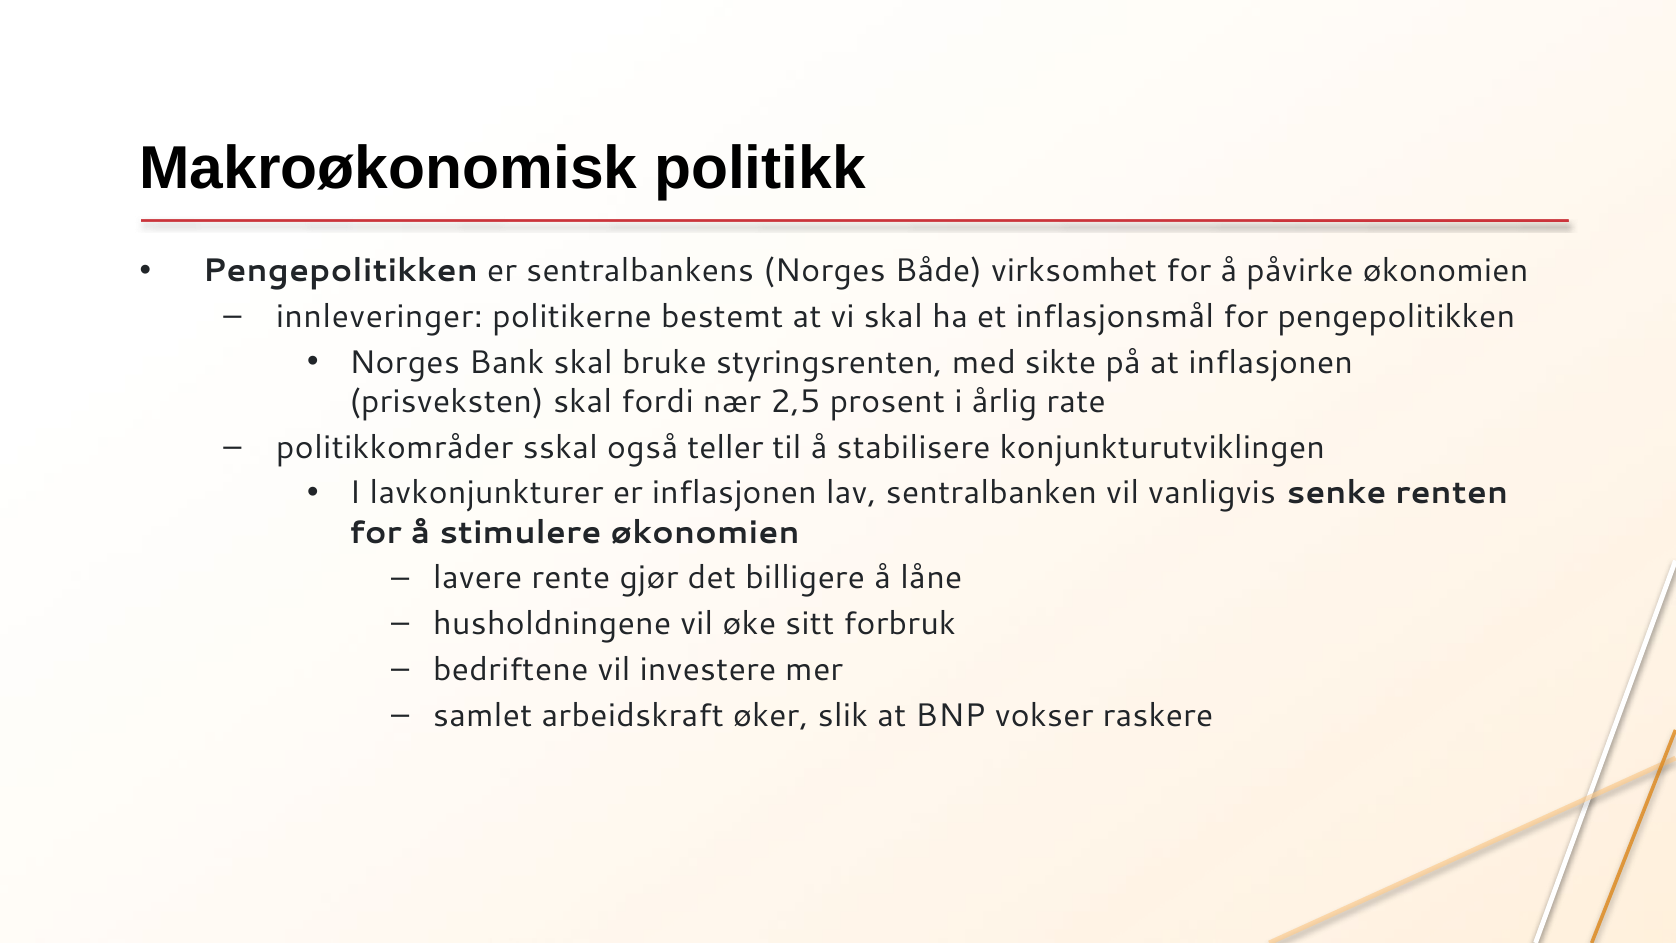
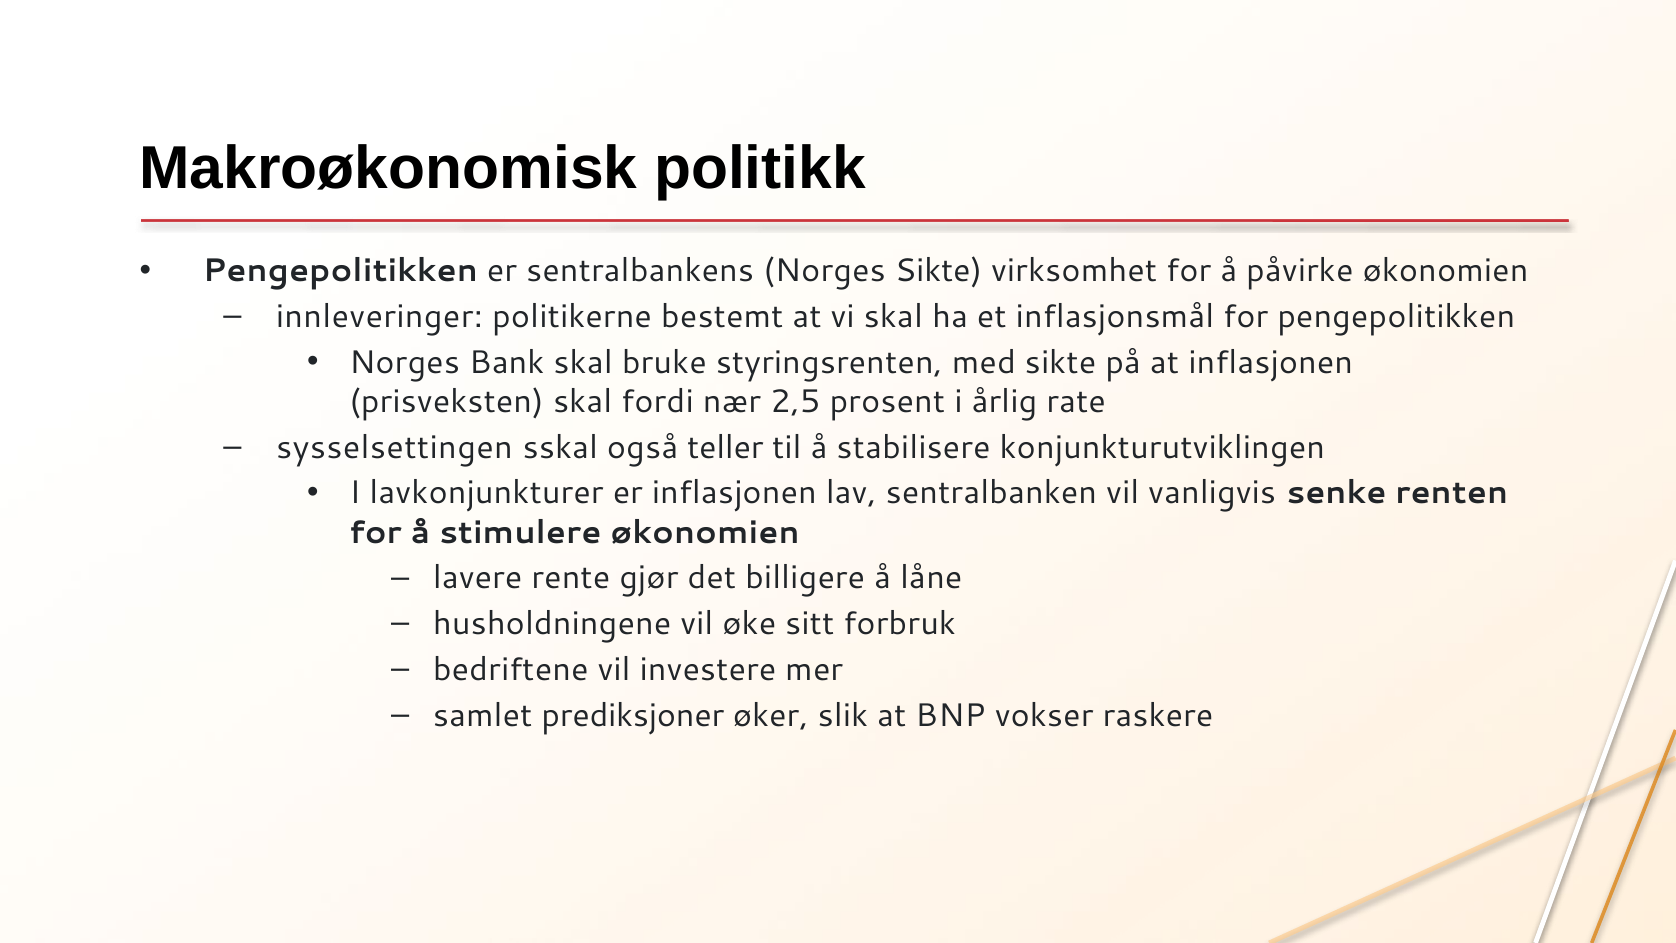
Norges Både: Både -> Sikte
politikkområder: politikkområder -> sysselsettingen
arbeidskraft: arbeidskraft -> prediksjoner
